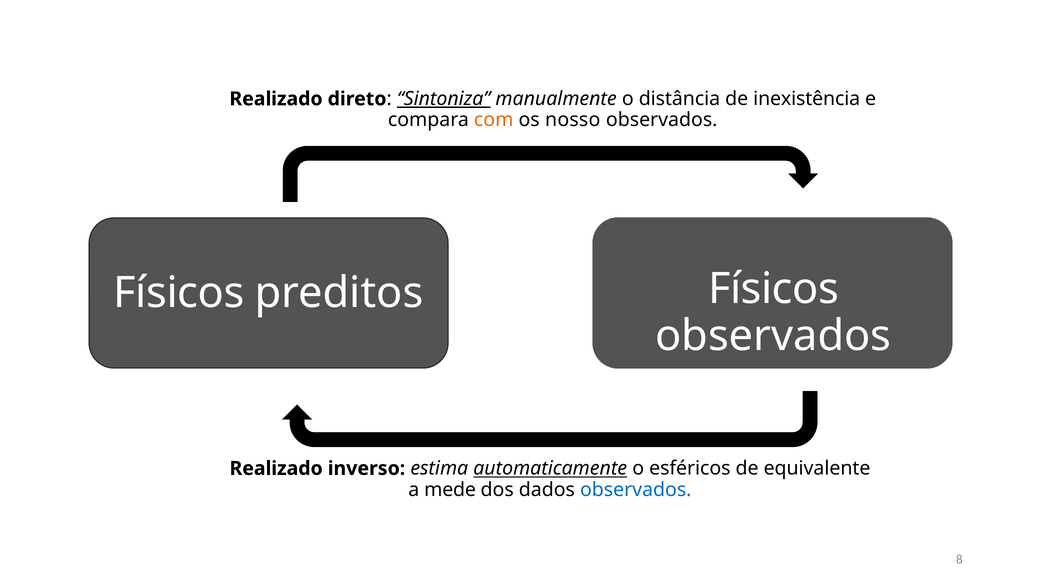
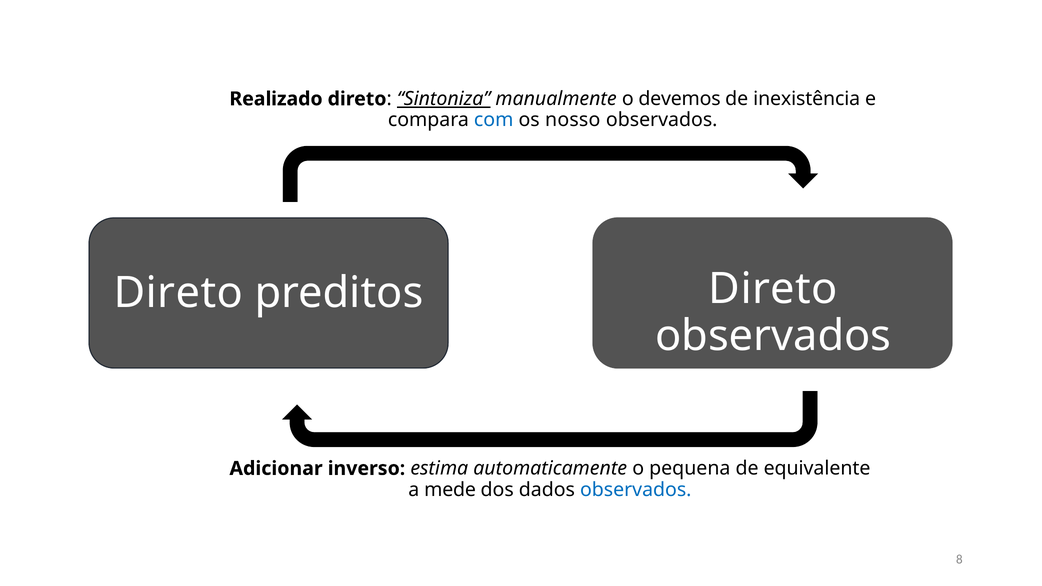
distância: distância -> devemos
com colour: orange -> blue
Físicos at (179, 293): Físicos -> Direto
preditos Físicos: Físicos -> Direto
Realizado at (276, 469): Realizado -> Adicionar
automaticamente underline: present -> none
esféricos: esféricos -> pequena
